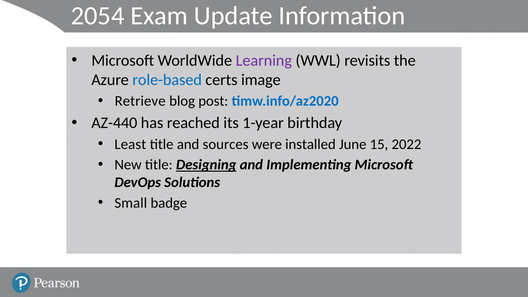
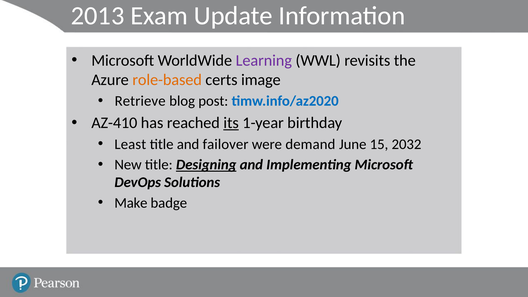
2054: 2054 -> 2013
role-based colour: blue -> orange
AZ-440: AZ-440 -> AZ-410
its underline: none -> present
sources: sources -> failover
installed: installed -> demand
2022: 2022 -> 2032
Small: Small -> Make
